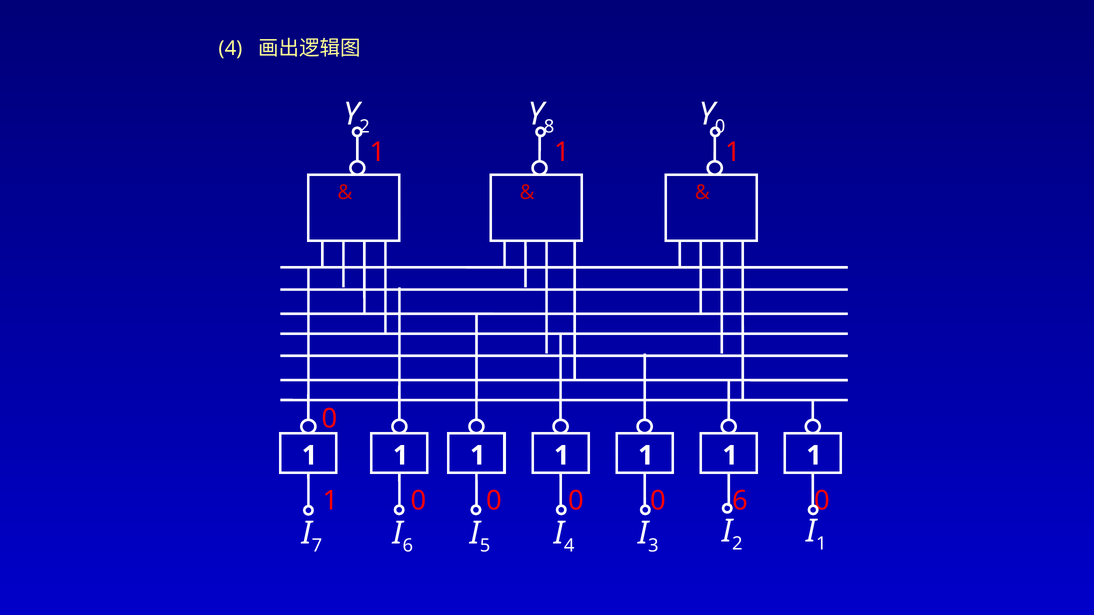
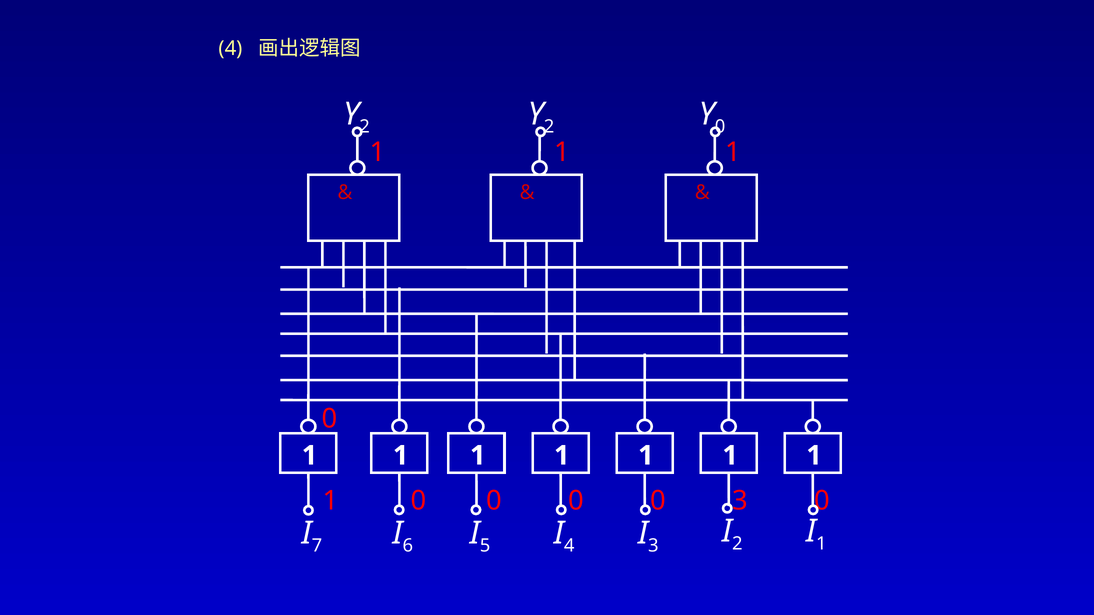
8 at (549, 127): 8 -> 2
0 6: 6 -> 3
